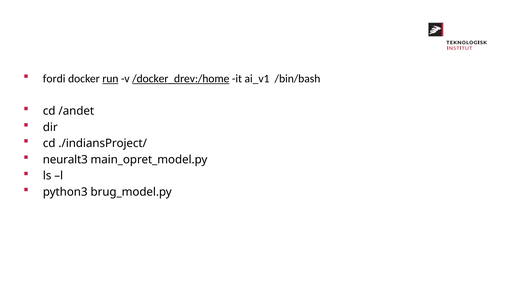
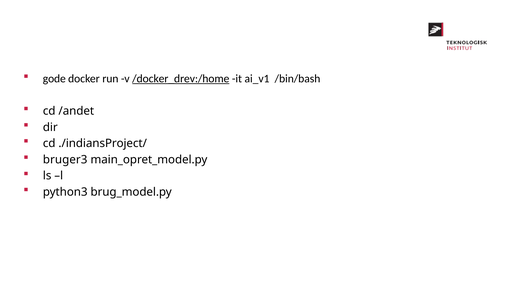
fordi: fordi -> gode
run underline: present -> none
neuralt3: neuralt3 -> bruger3
